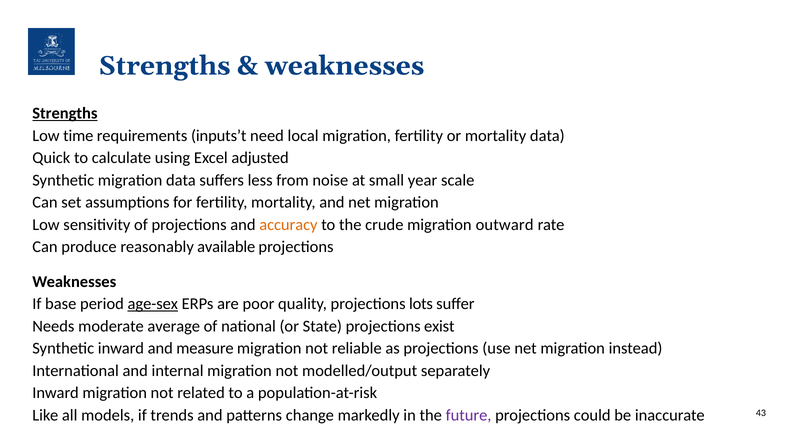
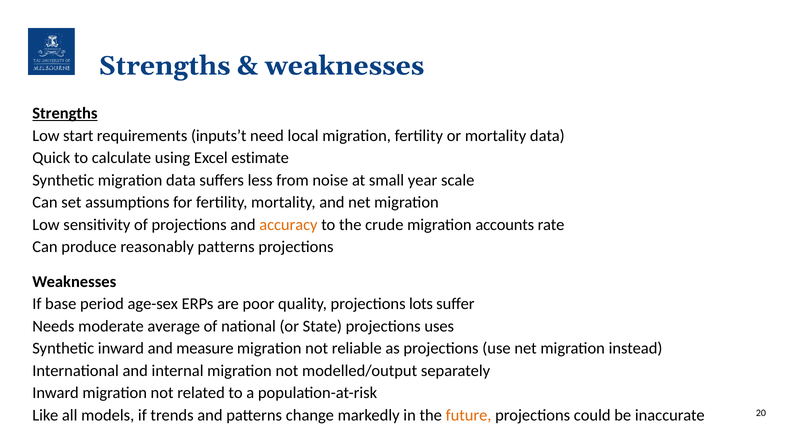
time: time -> start
adjusted: adjusted -> estimate
outward: outward -> accounts
reasonably available: available -> patterns
age-sex underline: present -> none
exist: exist -> uses
future colour: purple -> orange
43: 43 -> 20
